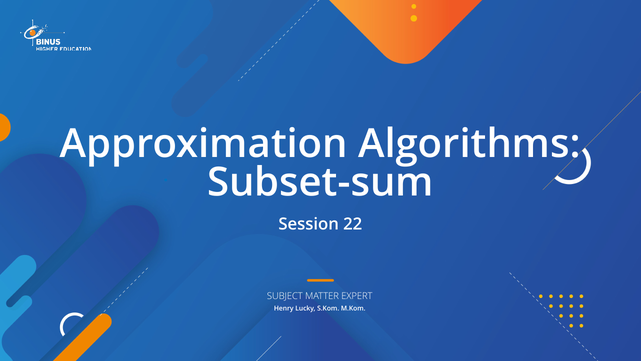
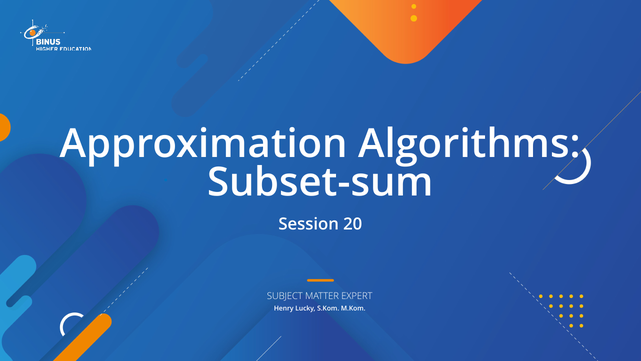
22: 22 -> 20
